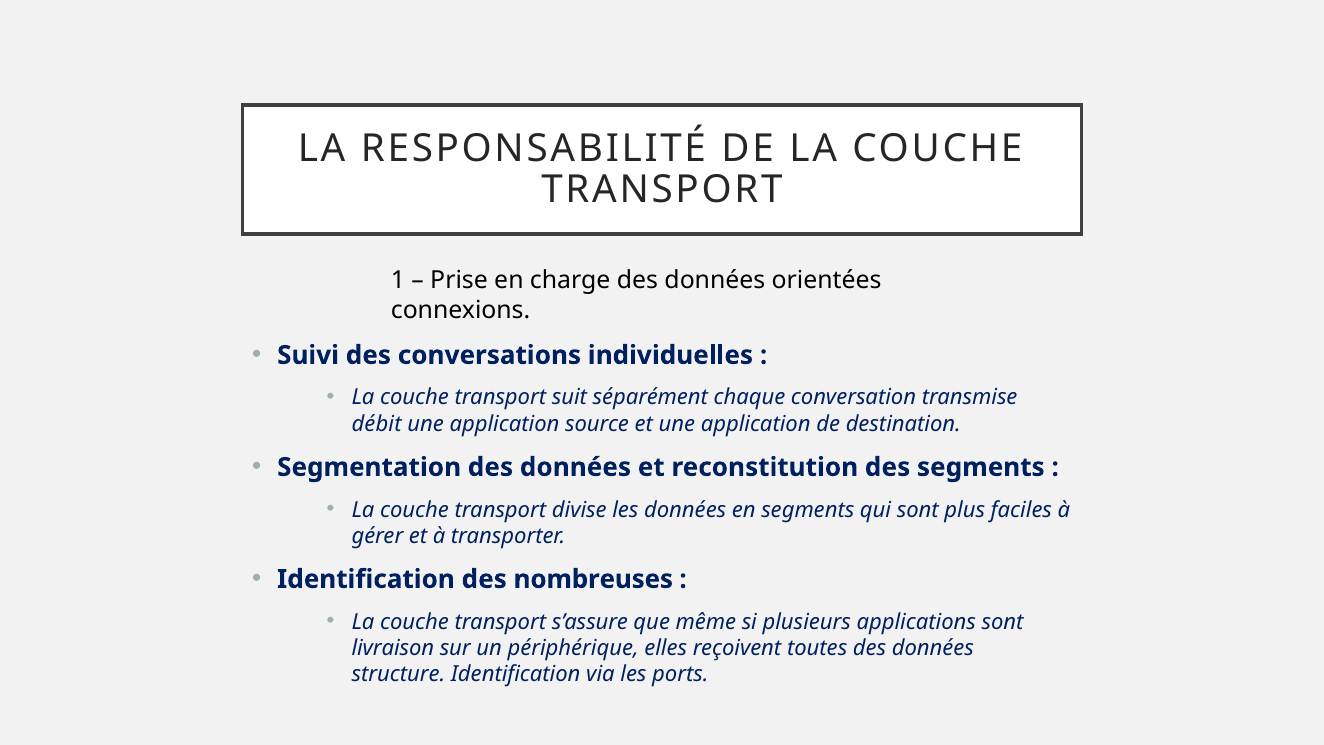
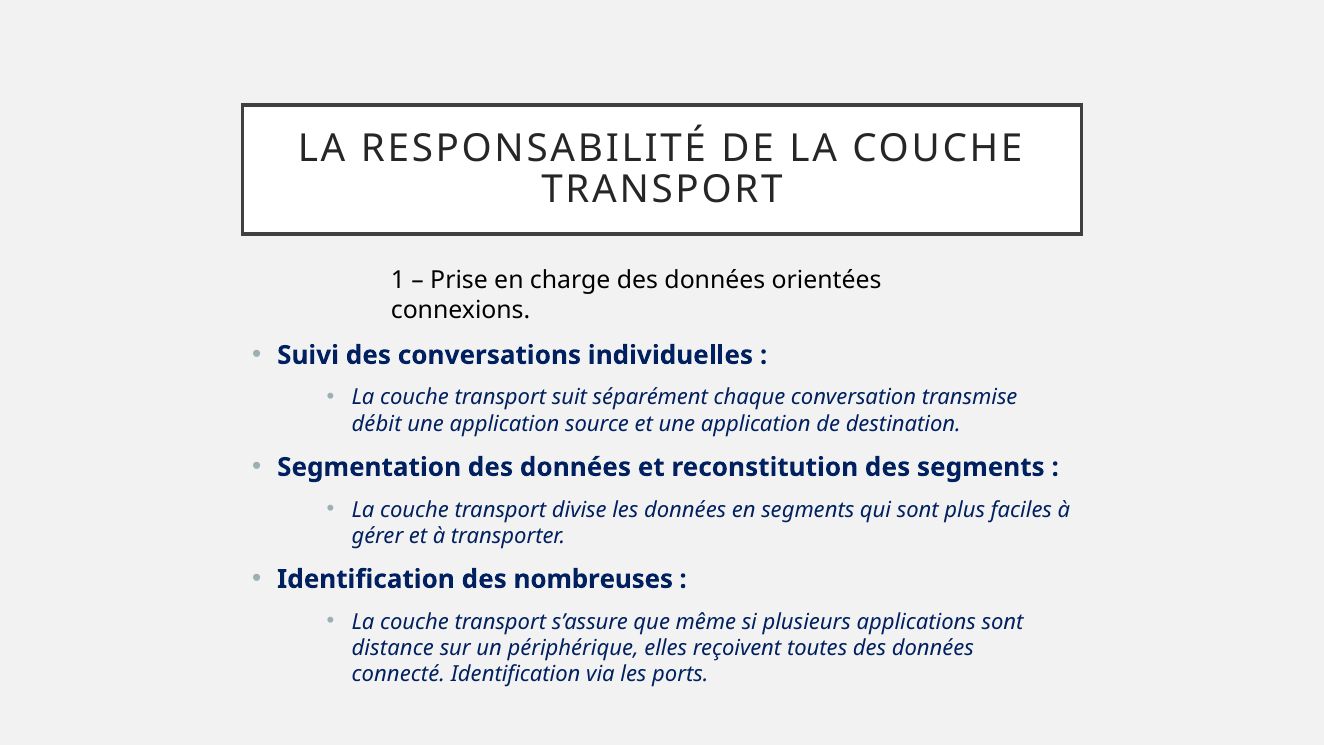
livraison: livraison -> distance
structure: structure -> connecté
